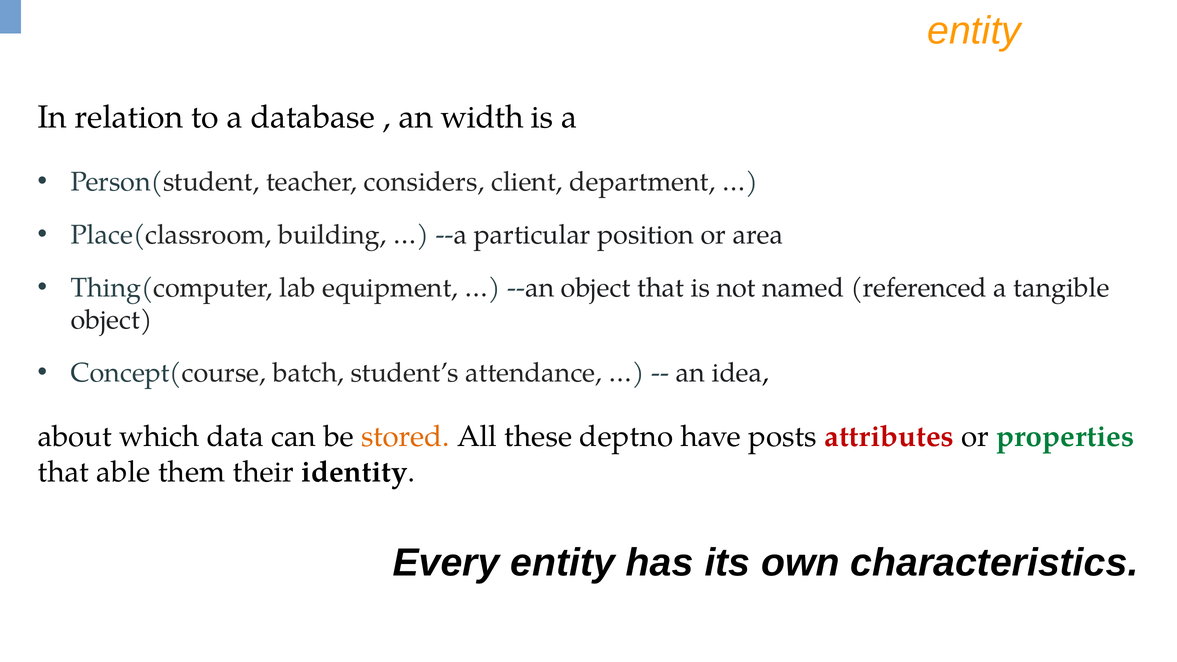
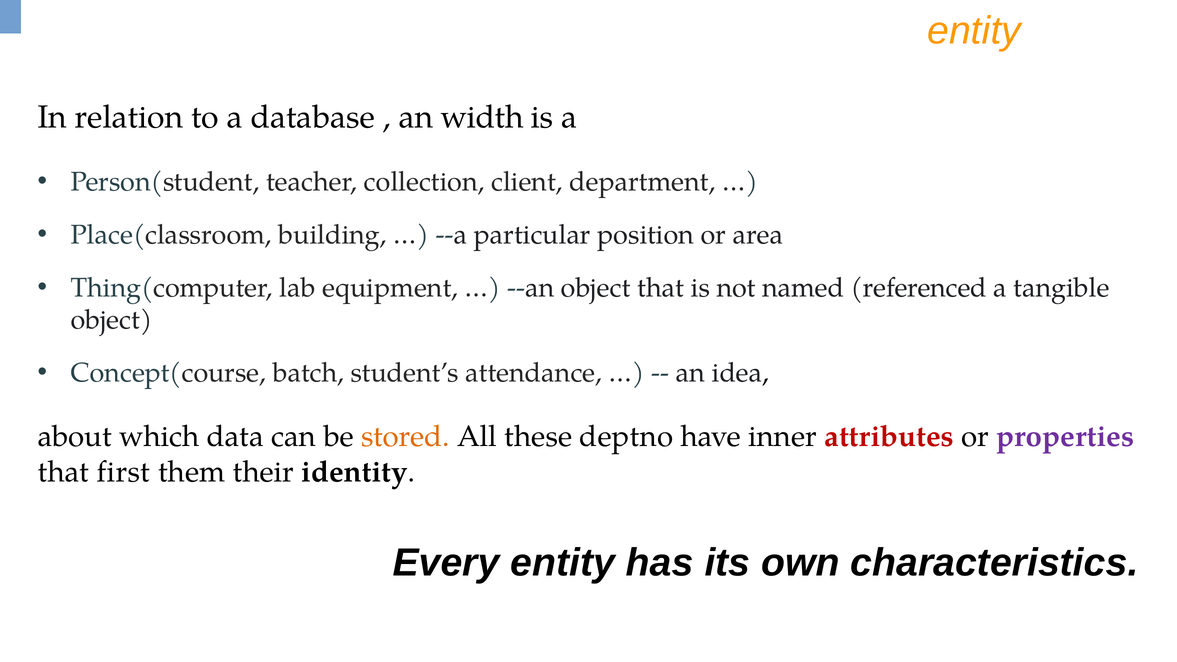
considers: considers -> collection
posts: posts -> inner
properties colour: green -> purple
able: able -> first
